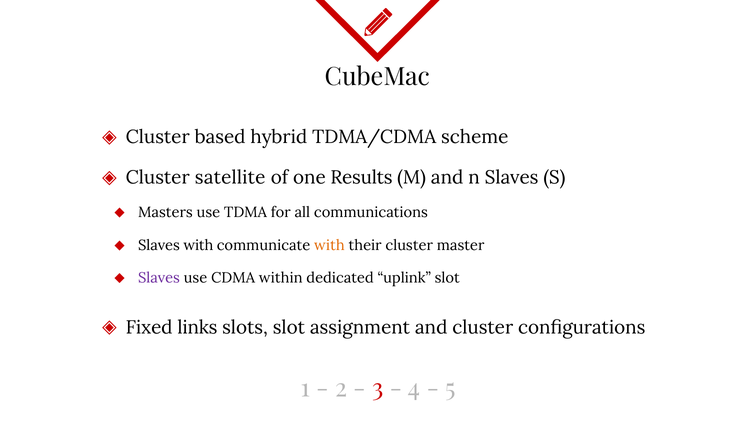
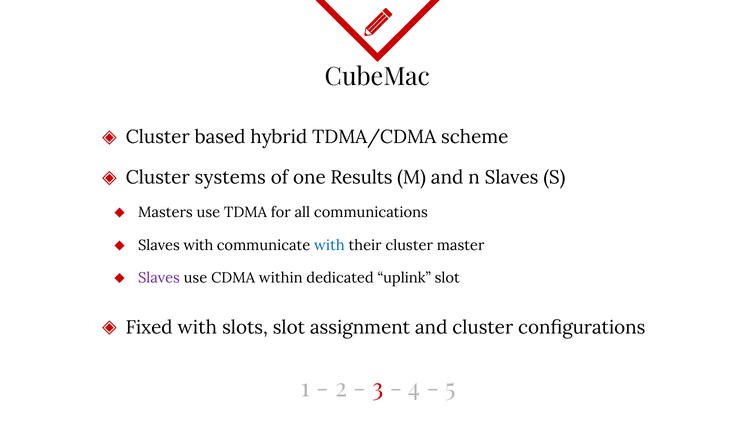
satellite: satellite -> systems
with at (329, 245) colour: orange -> blue
Fixed links: links -> with
